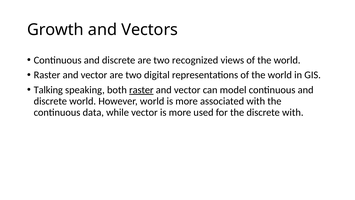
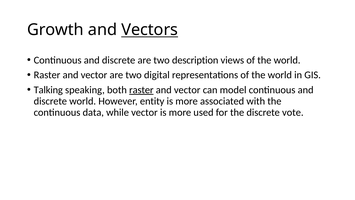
Vectors underline: none -> present
recognized: recognized -> description
However world: world -> entity
discrete with: with -> vote
